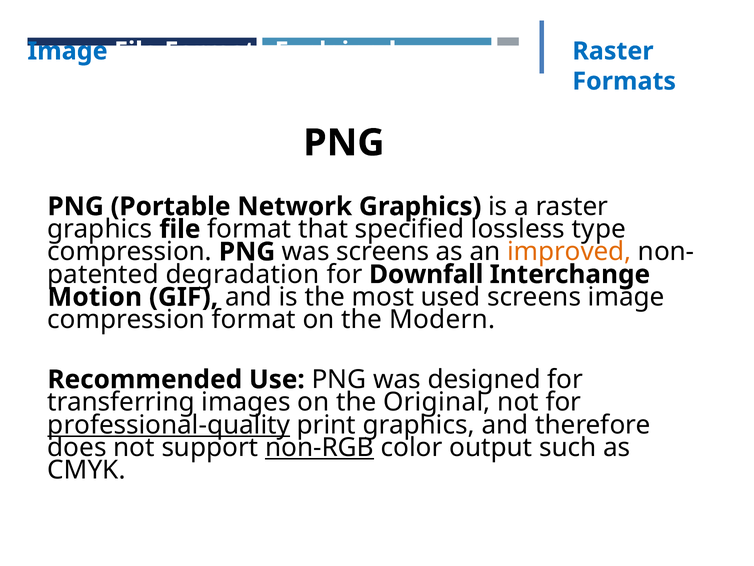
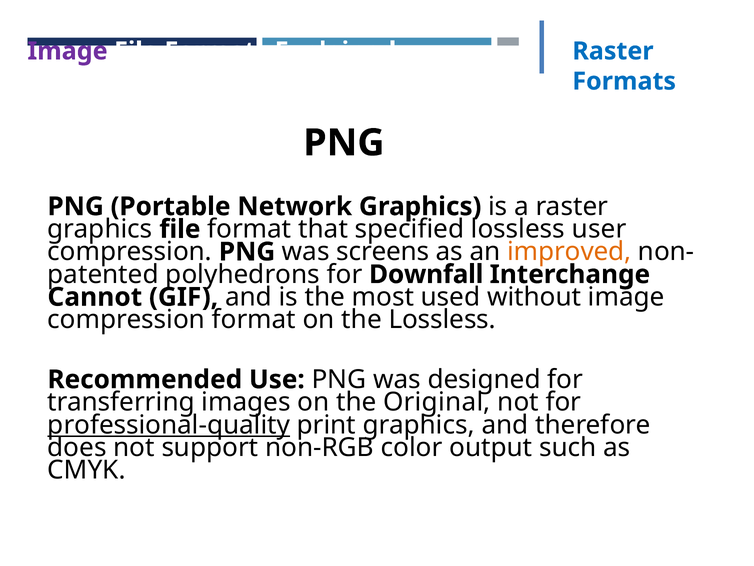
Image at (67, 51) colour: blue -> purple
type: type -> user
degradation: degradation -> polyhedrons
Motion: Motion -> Cannot
used screens: screens -> without
the Modern: Modern -> Lossless
non-RGB underline: present -> none
